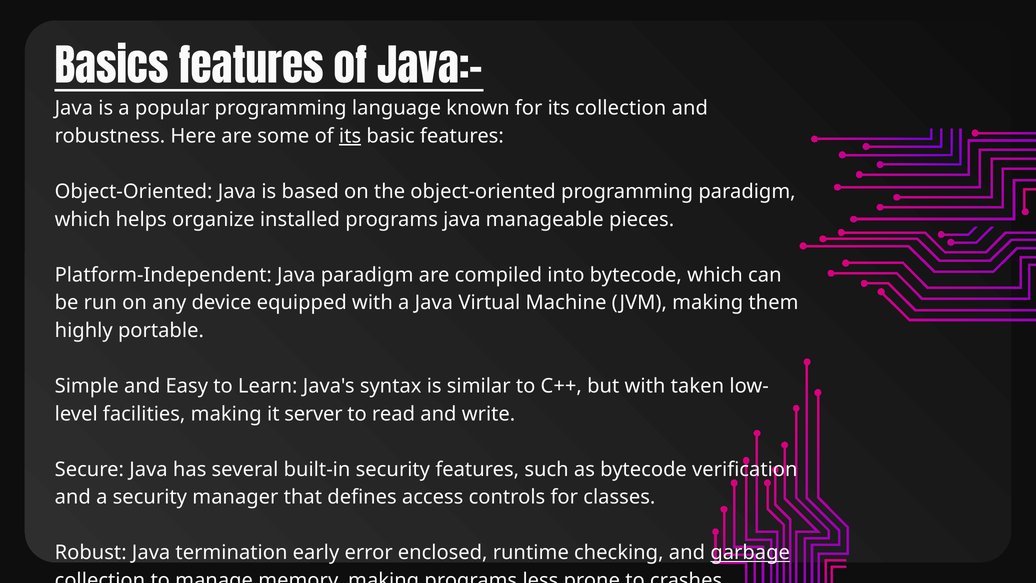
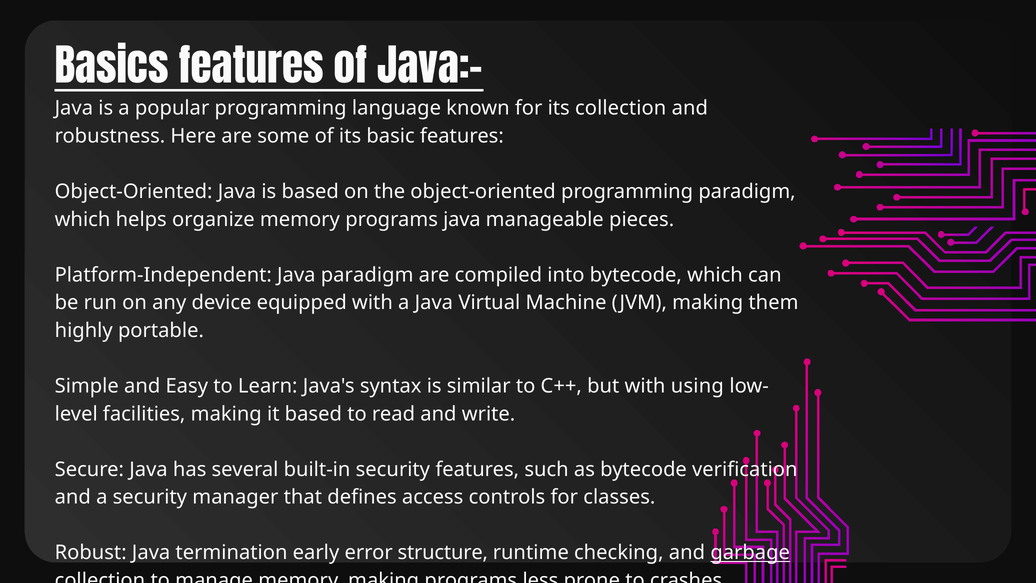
its at (350, 136) underline: present -> none
organize installed: installed -> memory
taken: taken -> using
it server: server -> based
enclosed: enclosed -> structure
